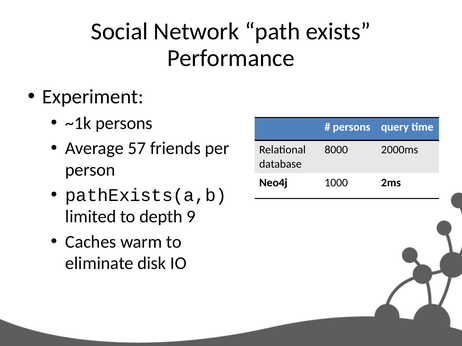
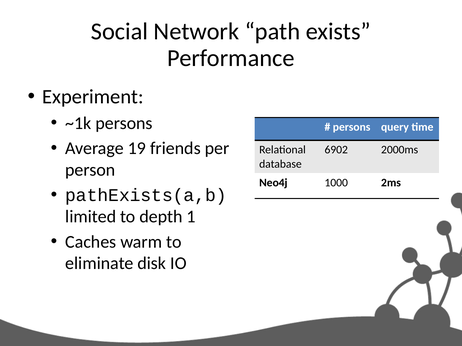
57: 57 -> 19
8000: 8000 -> 6902
9: 9 -> 1
